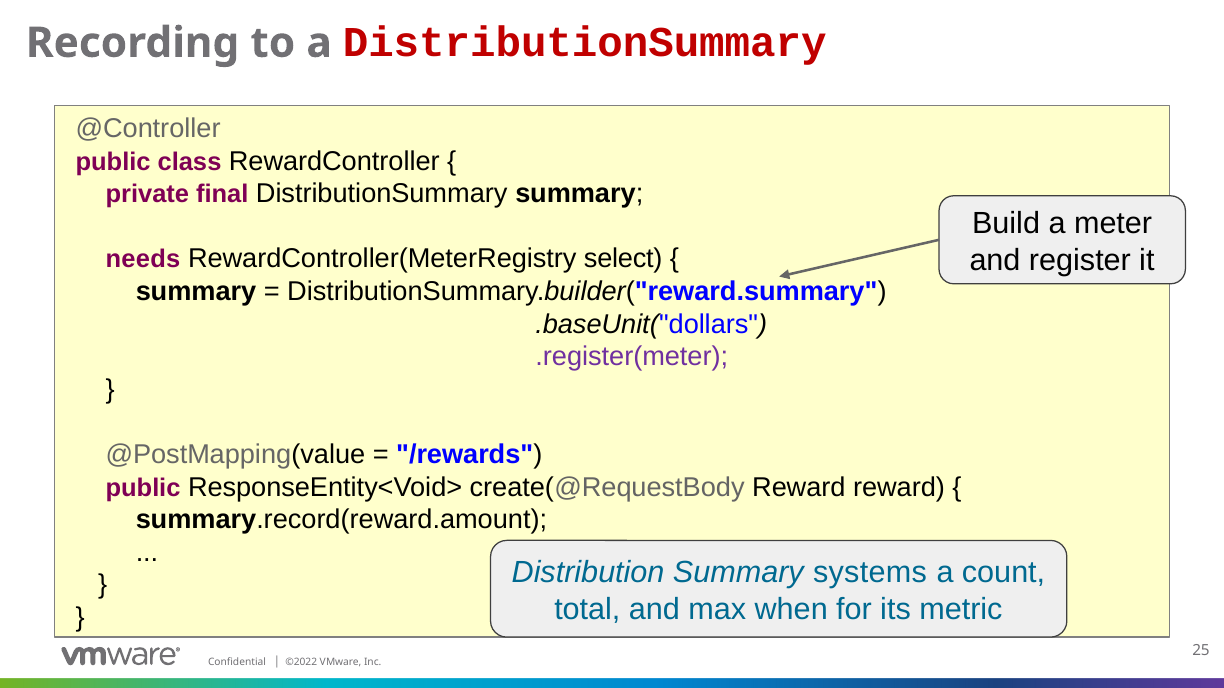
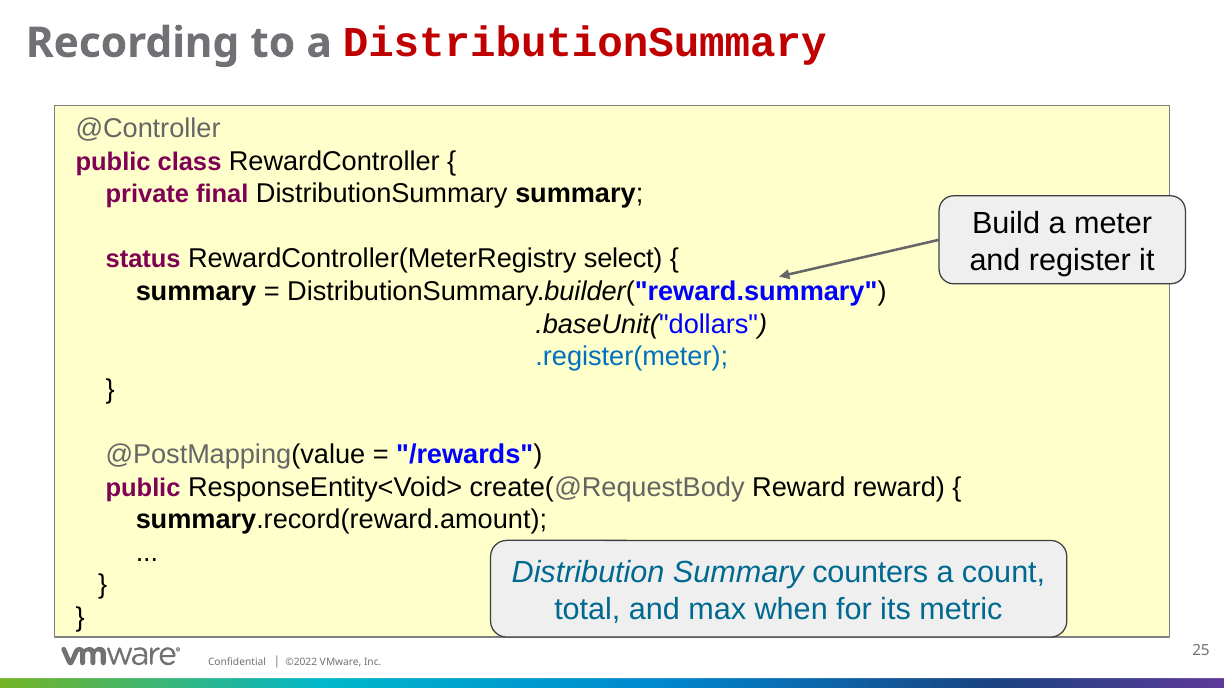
needs: needs -> status
.register(meter colour: purple -> blue
systems: systems -> counters
